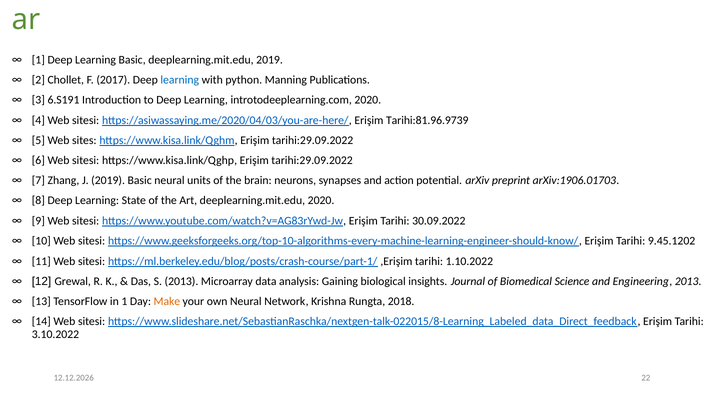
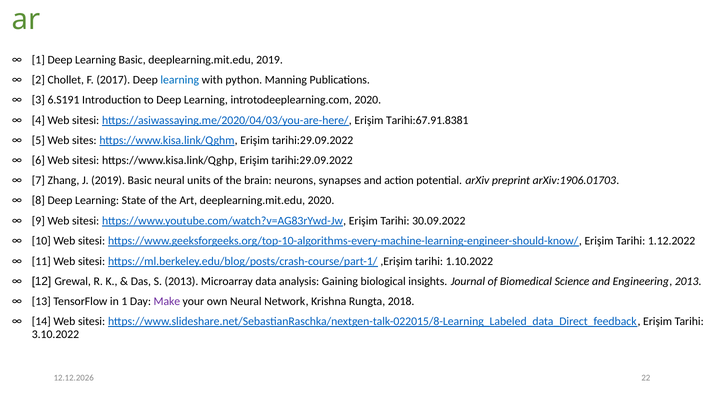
Tarihi:81.96.9739: Tarihi:81.96.9739 -> Tarihi:67.91.8381
9.45.1202: 9.45.1202 -> 1.12.2022
Make colour: orange -> purple
